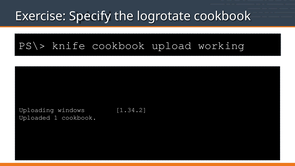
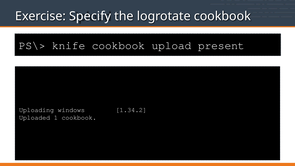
working: working -> present
